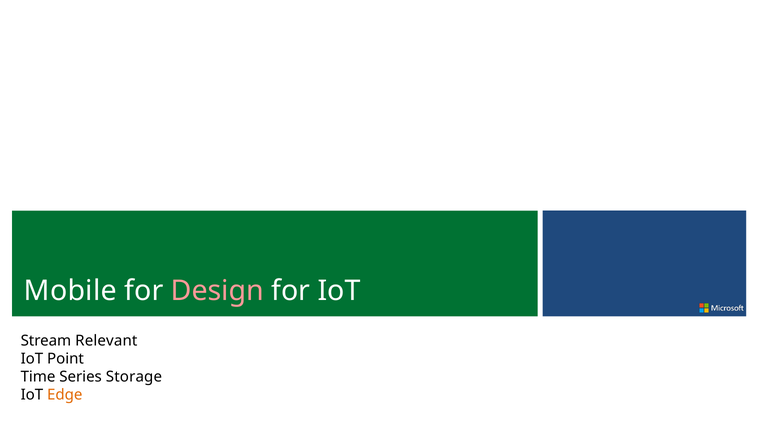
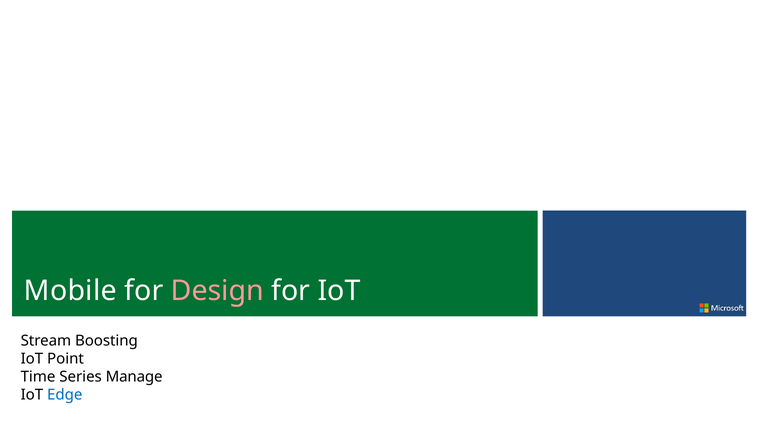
Relevant: Relevant -> Boosting
Storage: Storage -> Manage
Edge colour: orange -> blue
